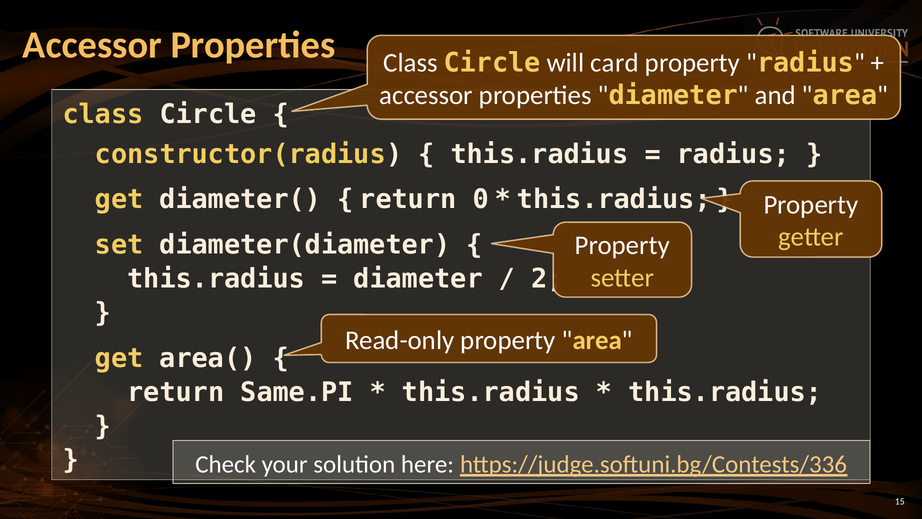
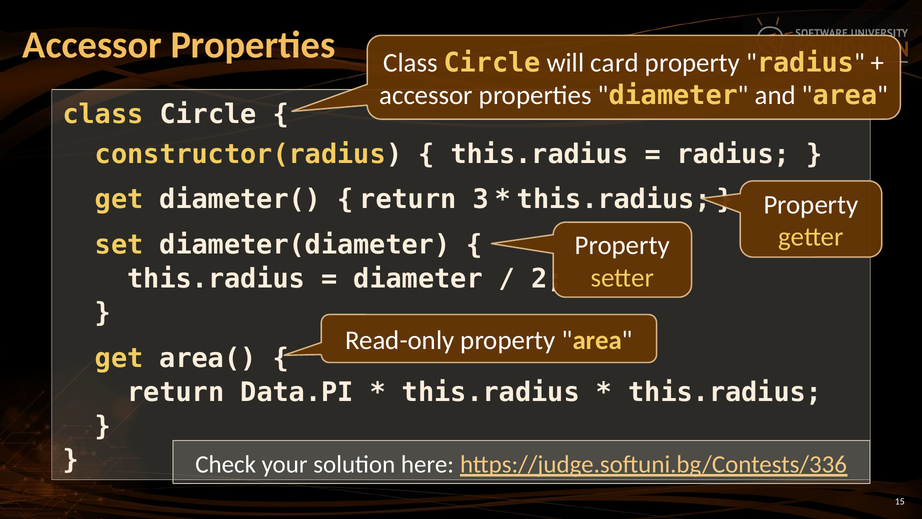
0: 0 -> 3
Same.PI: Same.PI -> Data.PI
